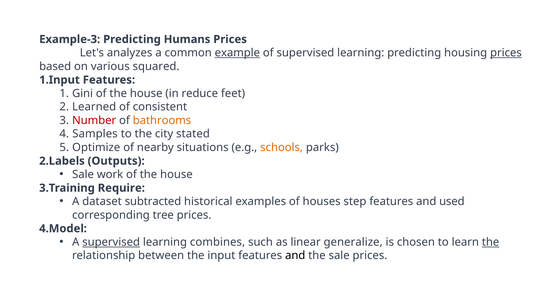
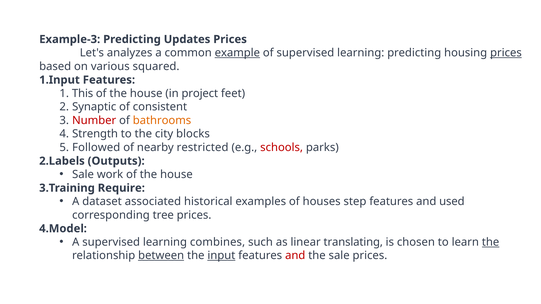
Humans: Humans -> Updates
Gini: Gini -> This
reduce: reduce -> project
Learned: Learned -> Synaptic
Samples: Samples -> Strength
stated: stated -> blocks
Optimize: Optimize -> Followed
situations: situations -> restricted
schools colour: orange -> red
subtracted: subtracted -> associated
supervised at (111, 242) underline: present -> none
generalize: generalize -> translating
between underline: none -> present
input underline: none -> present
and at (295, 256) colour: black -> red
